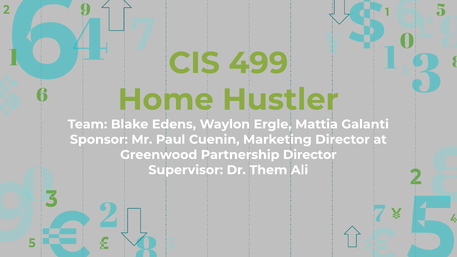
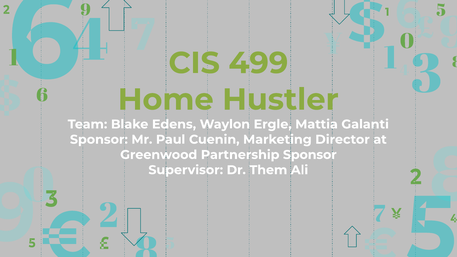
Partnership Director: Director -> Sponsor
